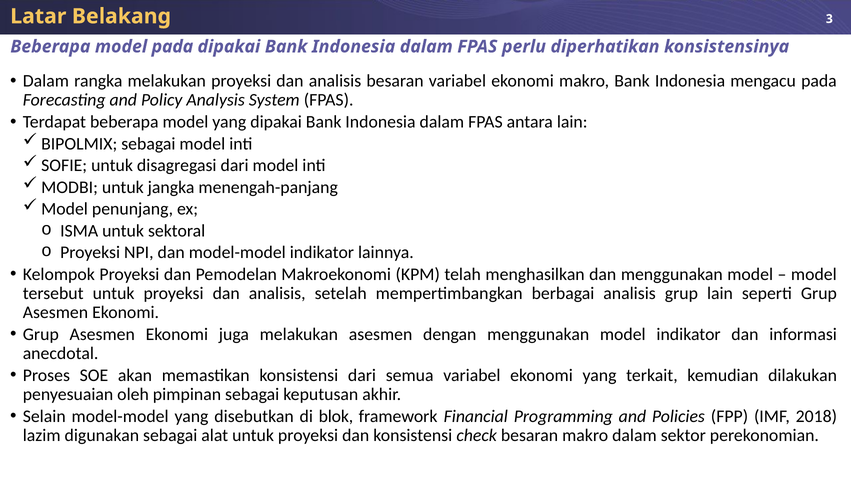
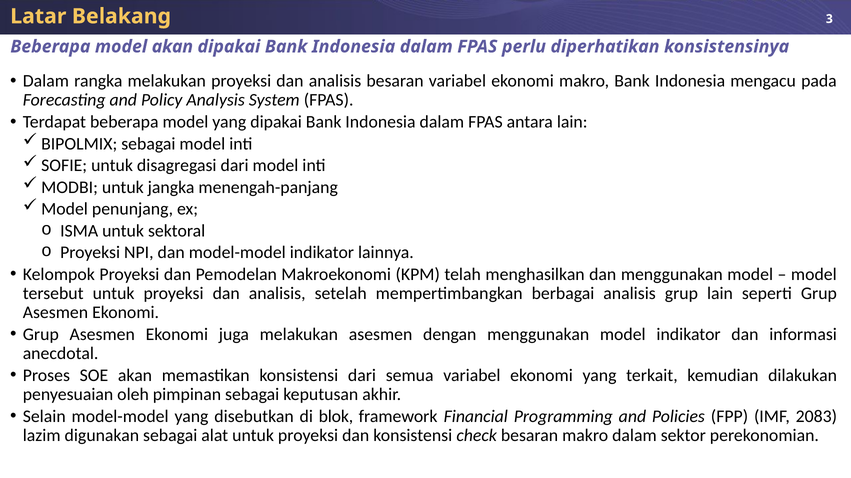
model pada: pada -> akan
2018: 2018 -> 2083
